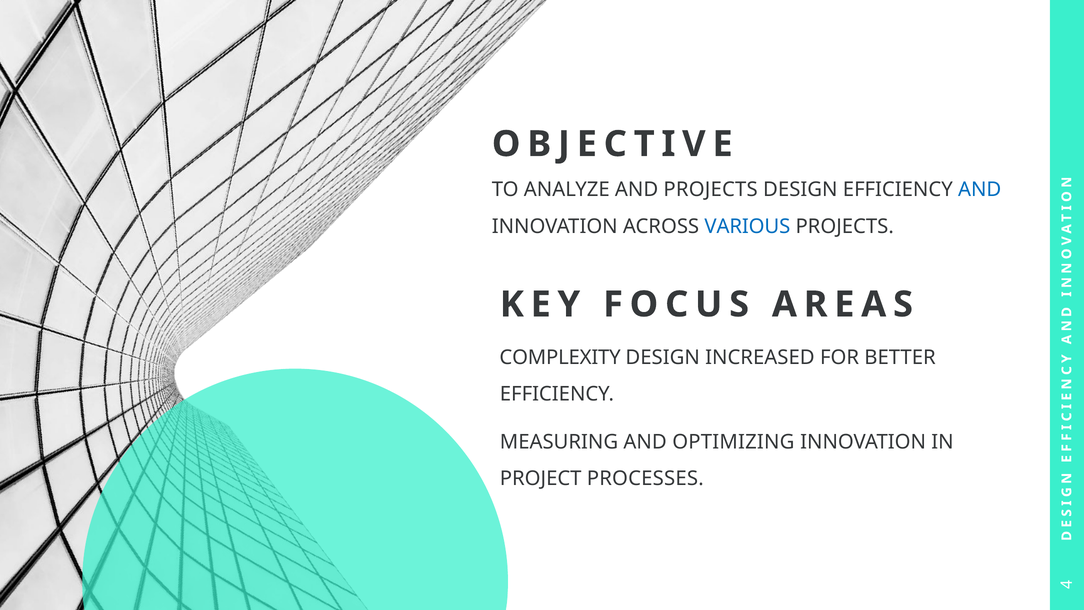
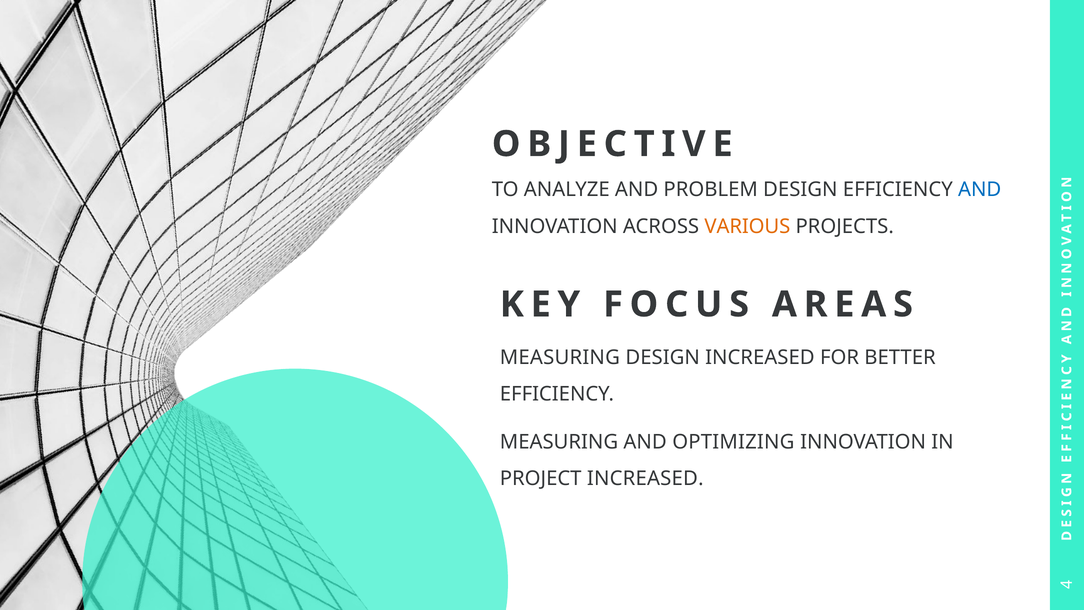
AND PROJECTS: PROJECTS -> PROBLEM
VARIOUS colour: blue -> orange
COMPLEXITY at (560, 357): COMPLEXITY -> MEASURING
PROJECT PROCESSES: PROCESSES -> INCREASED
